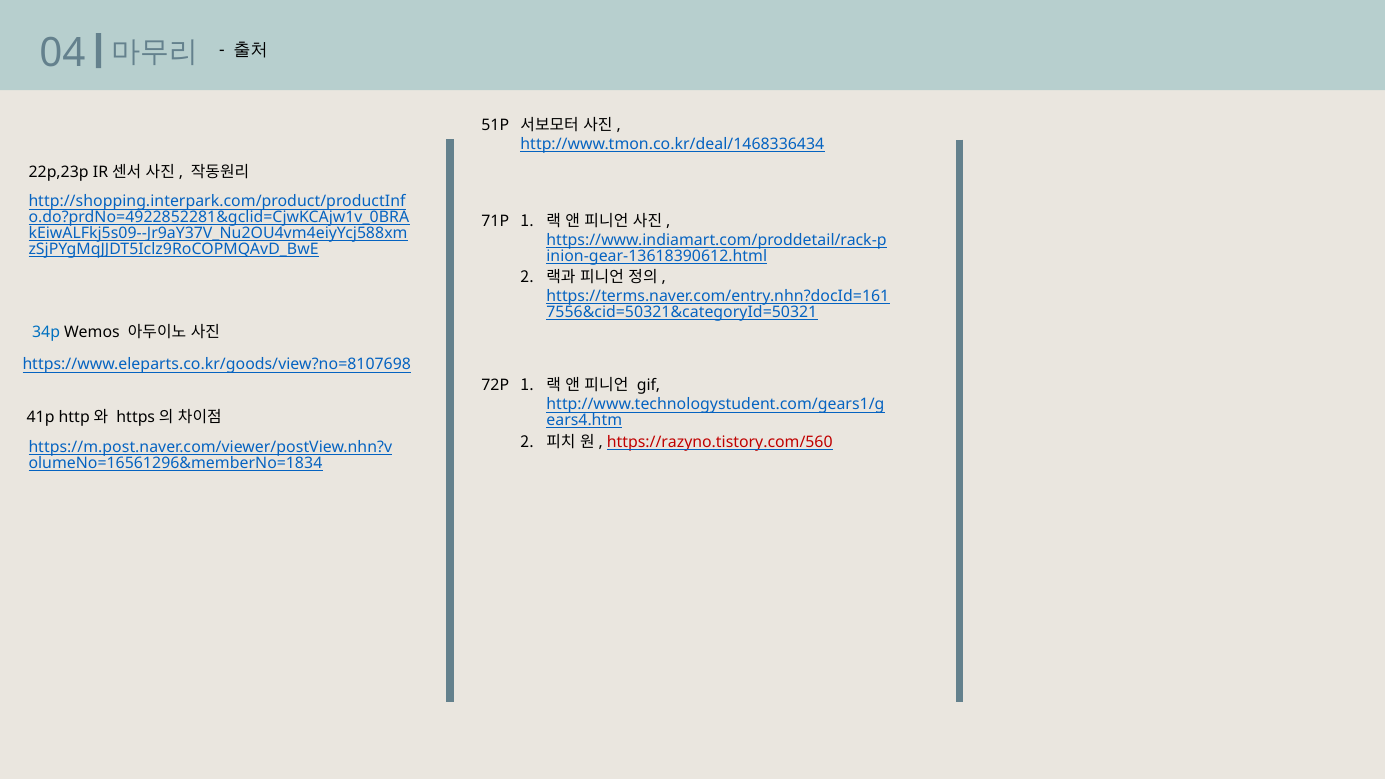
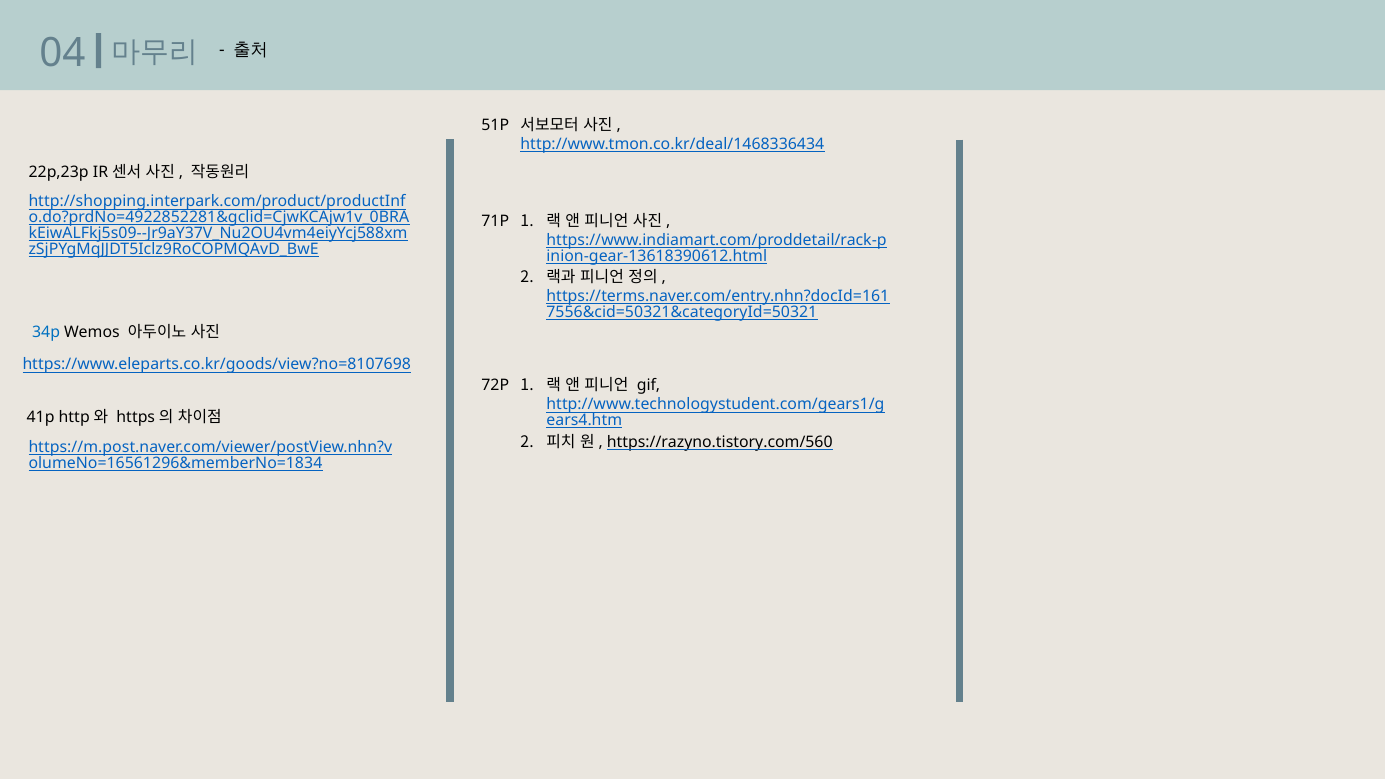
https://razyno.tistory.com/560 colour: red -> black
